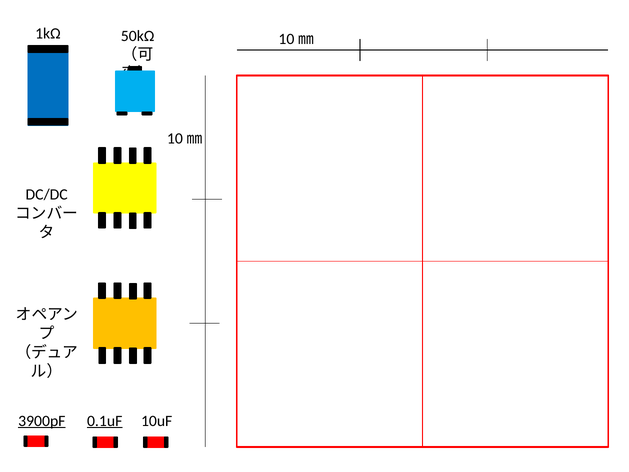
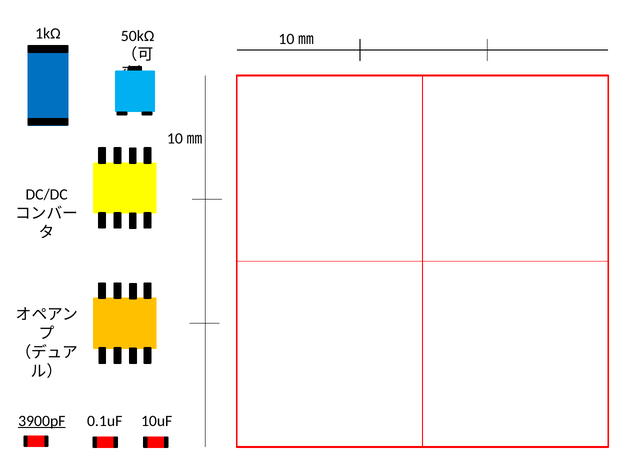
0.1uF underline: present -> none
